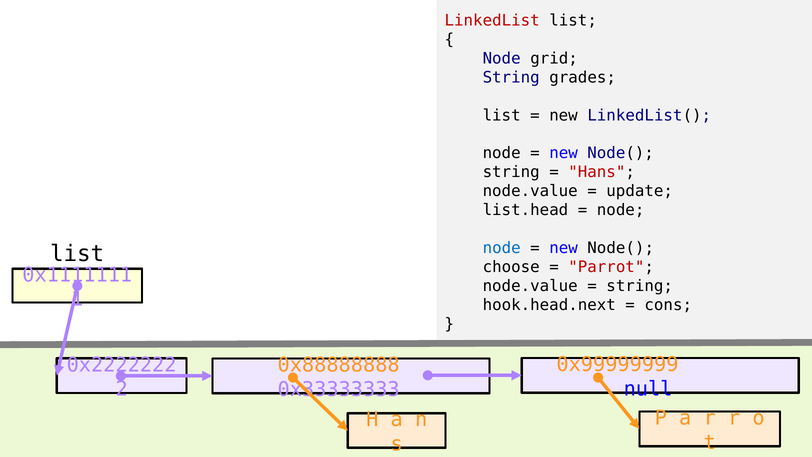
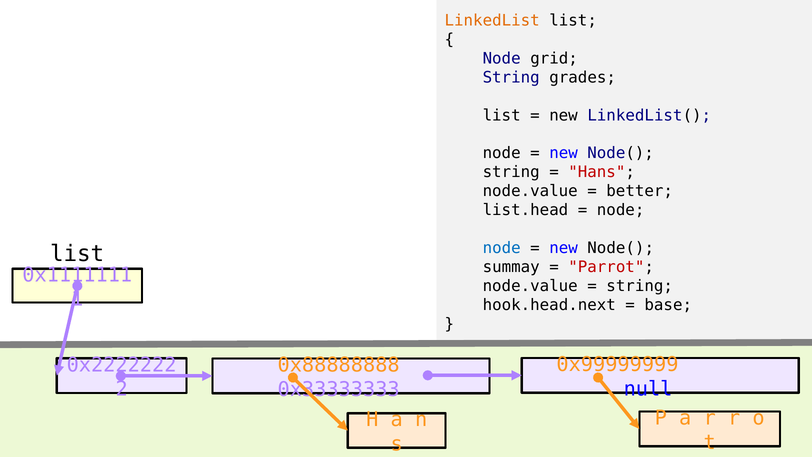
LinkedList colour: red -> orange
update: update -> better
choose: choose -> summay
cons: cons -> base
